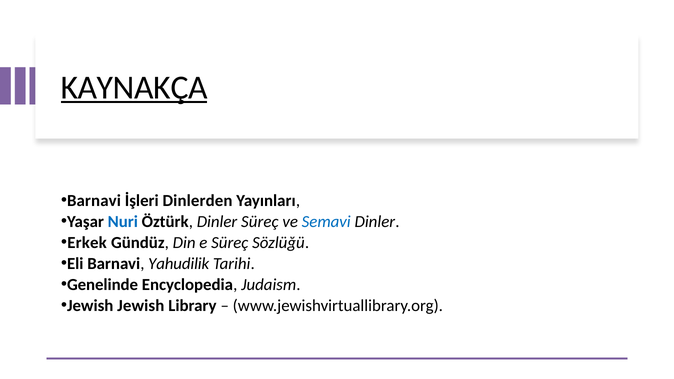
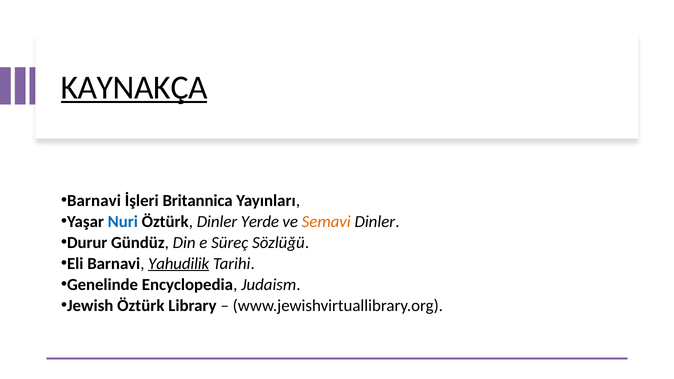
Dinlerden: Dinlerden -> Britannica
Dinler Süreç: Süreç -> Yerde
Semavi colour: blue -> orange
Erkek: Erkek -> Durur
Yahudilik underline: none -> present
Jewish Jewish: Jewish -> Öztürk
